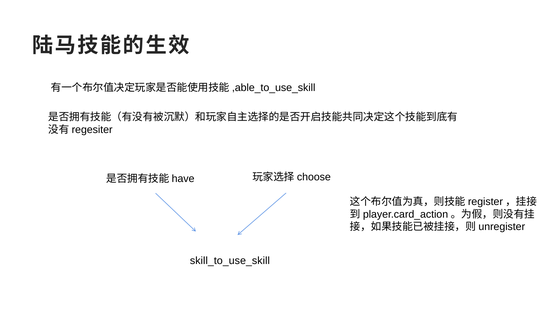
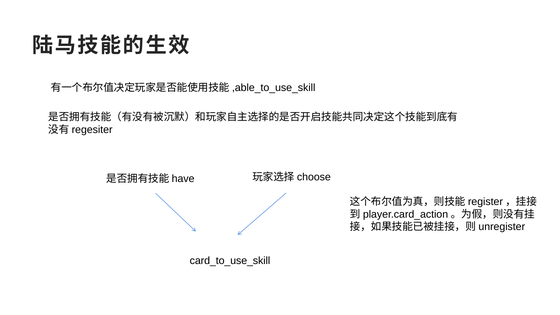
skill_to_use_skill: skill_to_use_skill -> card_to_use_skill
